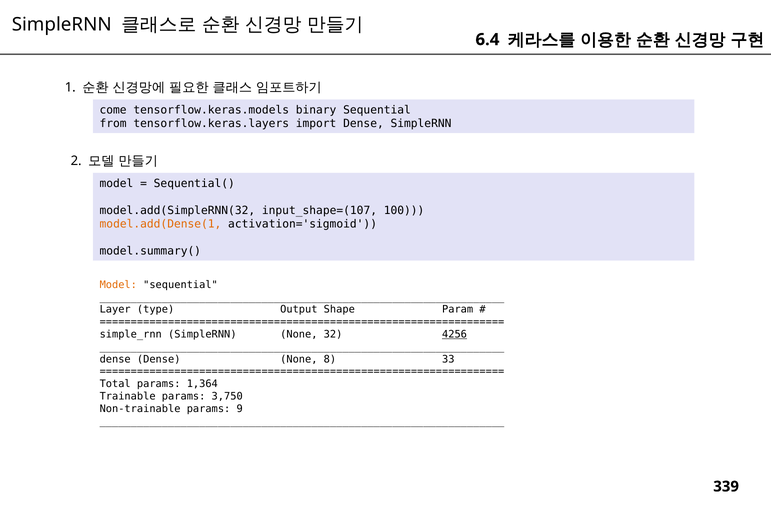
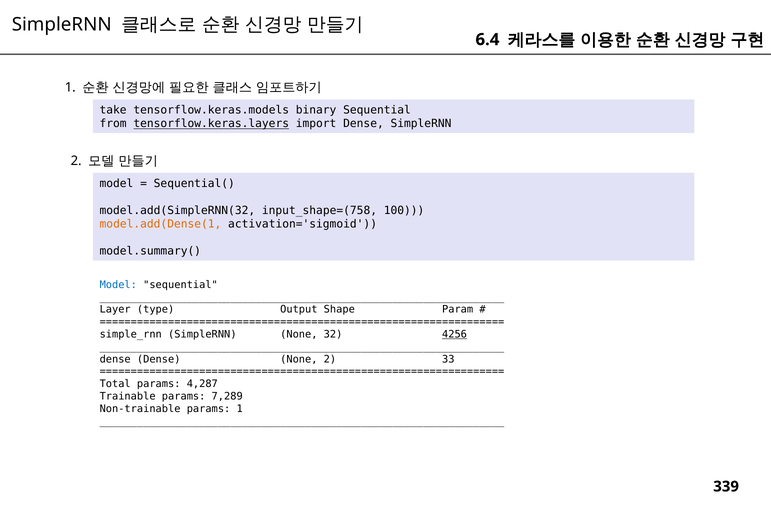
come: come -> take
tensorflow.keras.layers underline: none -> present
input_shape=(107: input_shape=(107 -> input_shape=(758
Model at (118, 284) colour: orange -> blue
None 8: 8 -> 2
1,364: 1,364 -> 4,287
3,750: 3,750 -> 7,289
params 9: 9 -> 1
